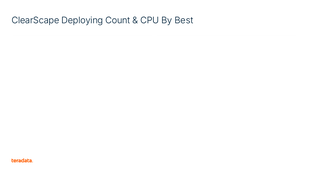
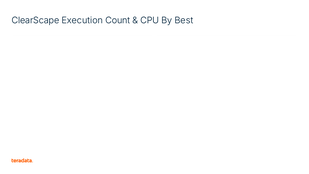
Deploying: Deploying -> Execution
